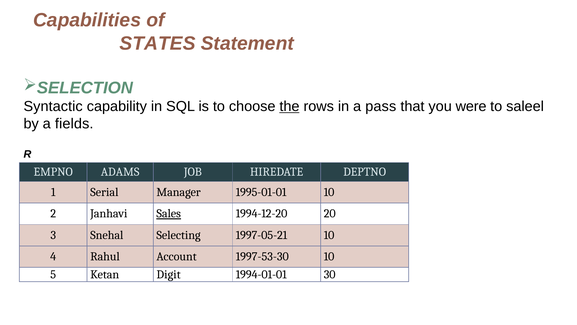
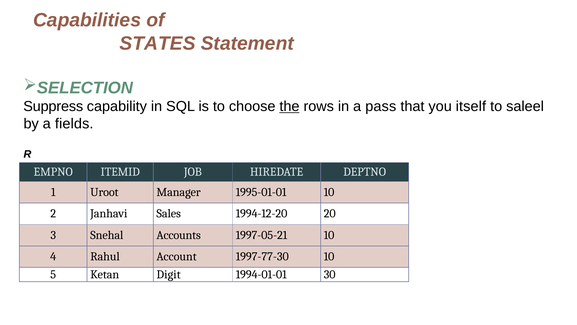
Syntactic: Syntactic -> Suppress
were: were -> itself
ADAMS: ADAMS -> ITEMID
Serial: Serial -> Uroot
Sales underline: present -> none
Selecting: Selecting -> Accounts
1997-53-30: 1997-53-30 -> 1997-77-30
